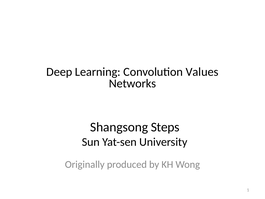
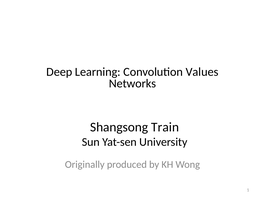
Steps: Steps -> Train
